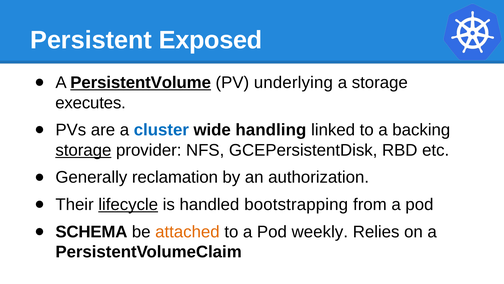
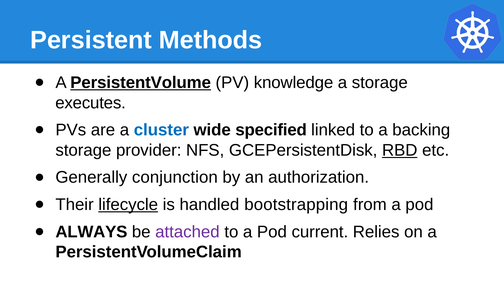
Exposed: Exposed -> Methods
underlying: underlying -> knowledge
handling: handling -> specified
storage at (83, 150) underline: present -> none
RBD underline: none -> present
reclamation: reclamation -> conjunction
SCHEMA: SCHEMA -> ALWAYS
attached colour: orange -> purple
weekly: weekly -> current
